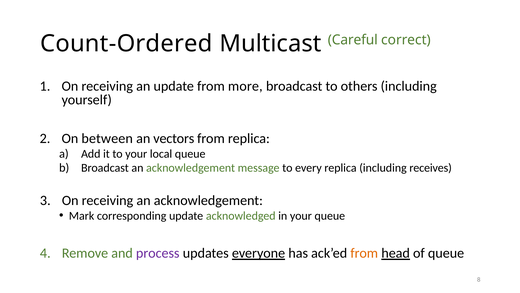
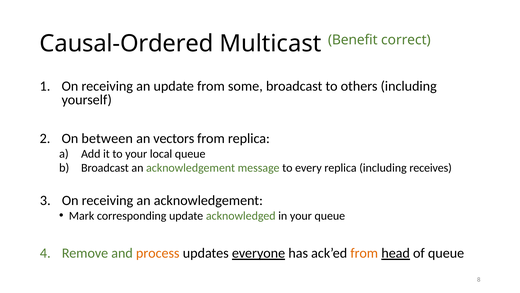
Count-Ordered: Count-Ordered -> Causal-Ordered
Careful: Careful -> Benefit
more: more -> some
process colour: purple -> orange
